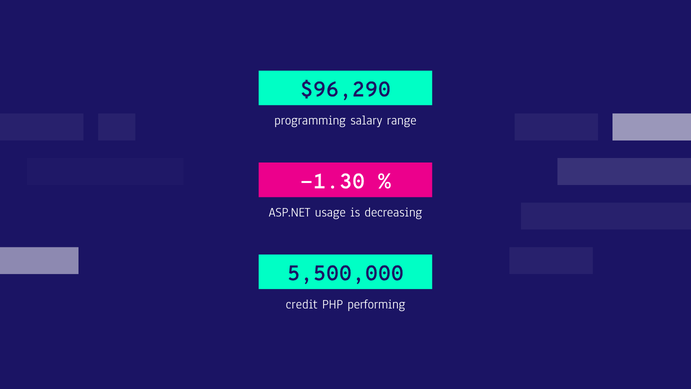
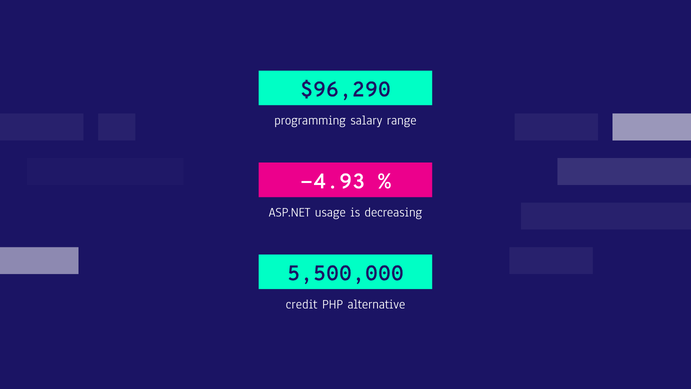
-1.30: -1.30 -> -4.93
performing: performing -> alternative
